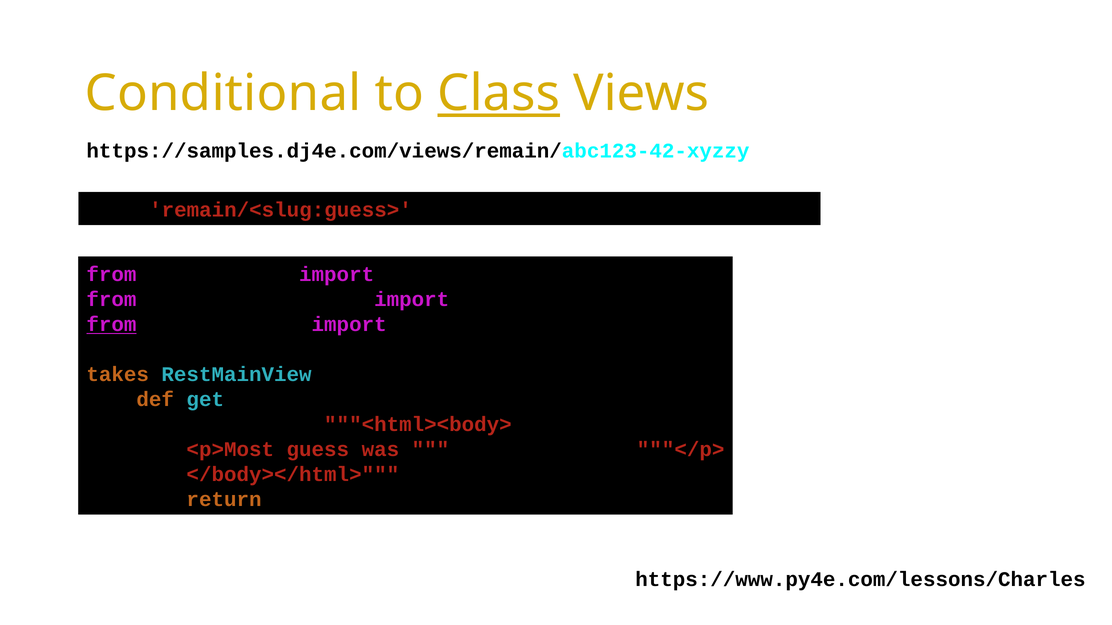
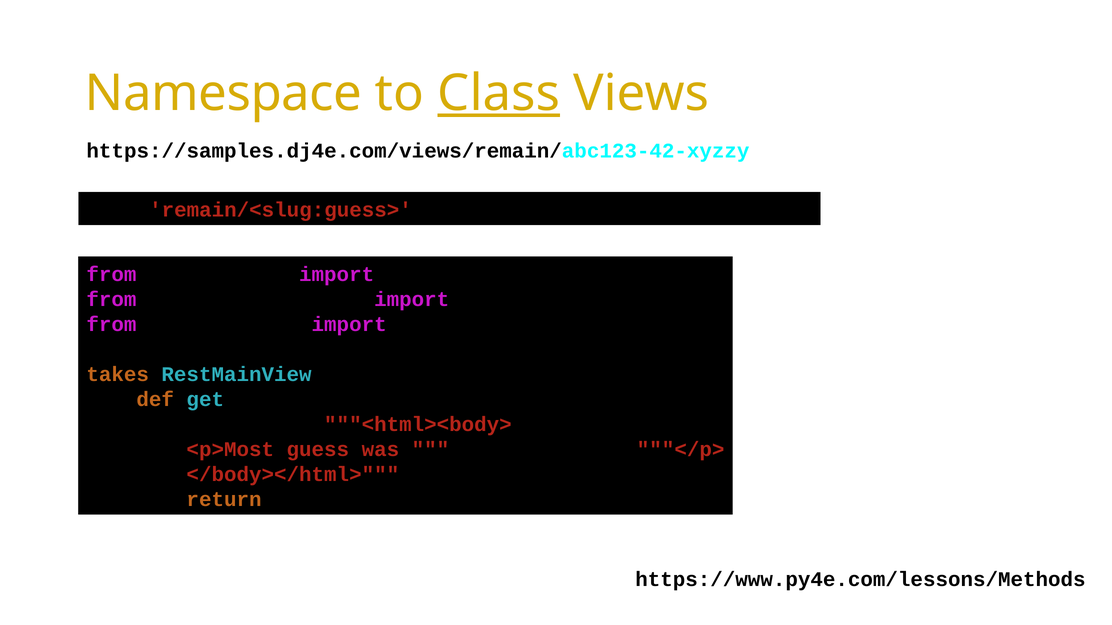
Conditional: Conditional -> Namespace
from at (111, 325) underline: present -> none
https://www.py4e.com/lessons/Charles: https://www.py4e.com/lessons/Charles -> https://www.py4e.com/lessons/Methods
